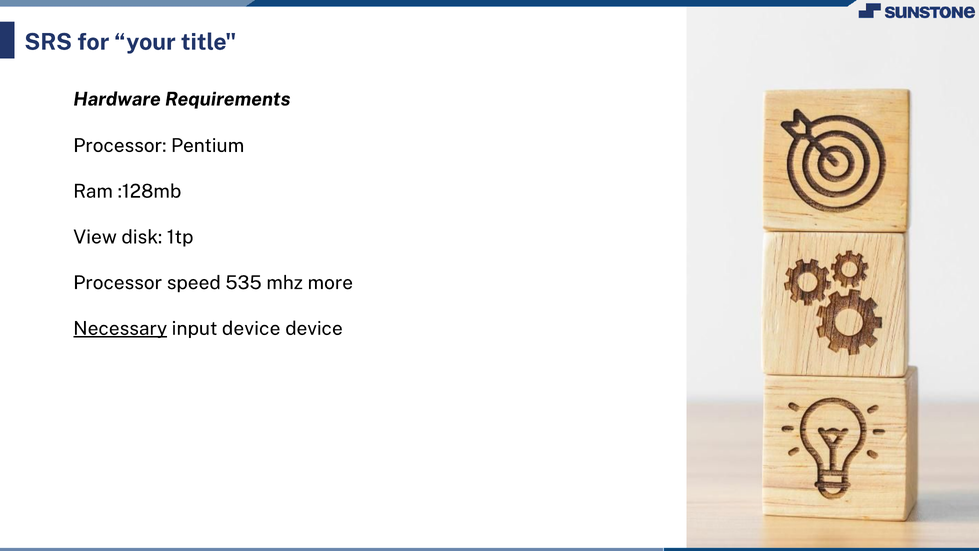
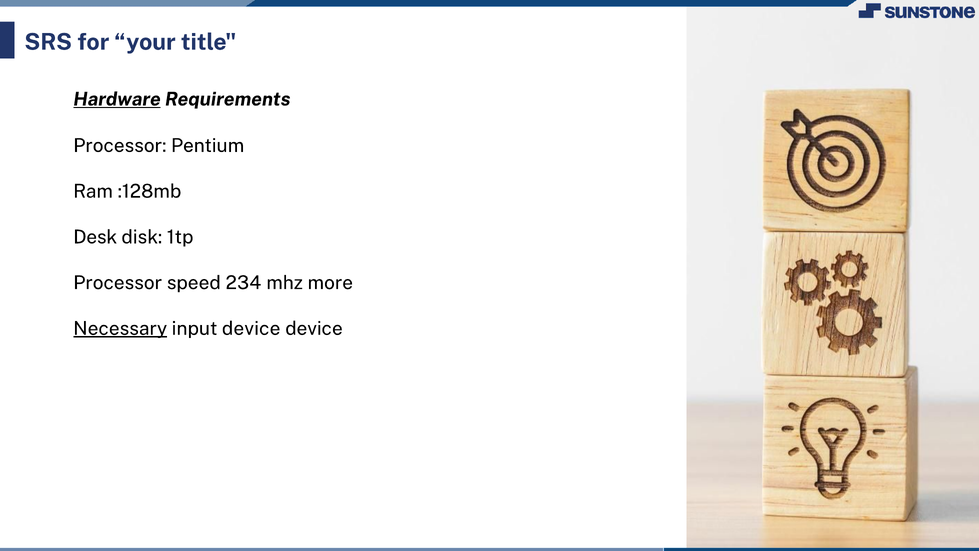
Hardware underline: none -> present
View: View -> Desk
535: 535 -> 234
